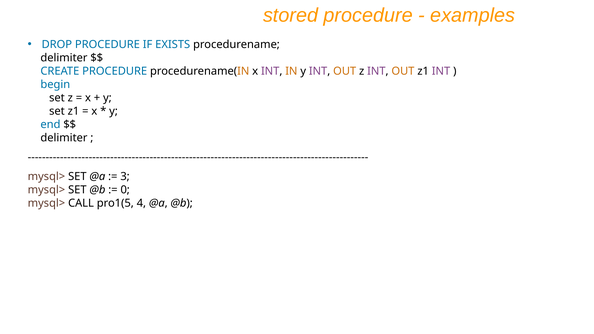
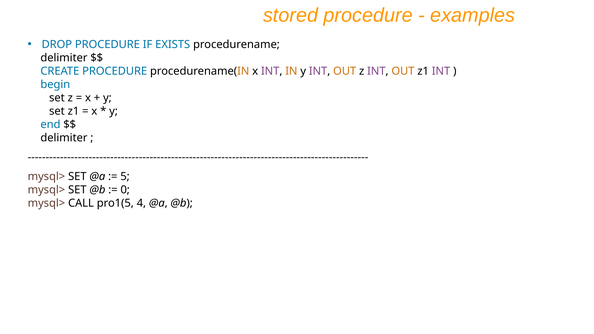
3: 3 -> 5
